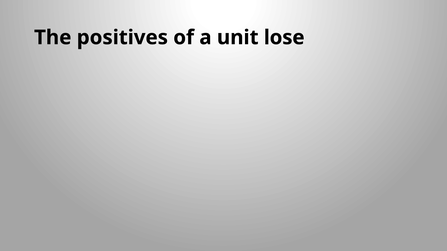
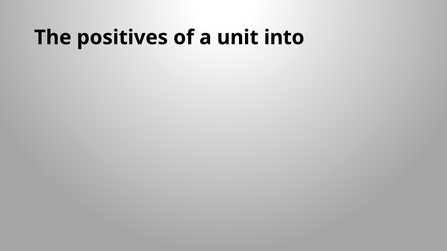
lose: lose -> into
